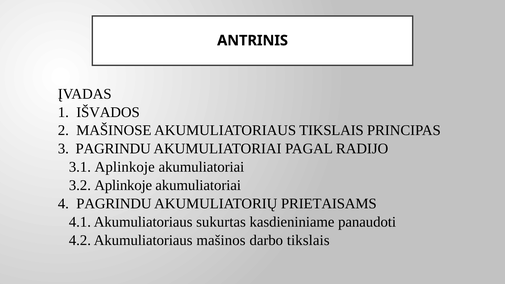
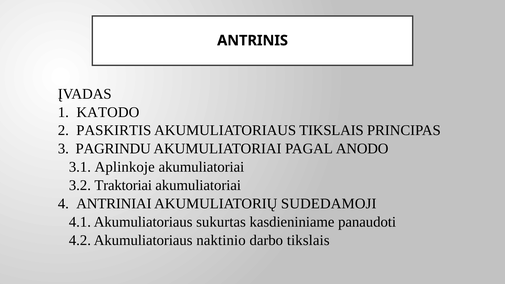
IŠVADOS: IŠVADOS -> KATODO
MAŠINOSE: MAŠINOSE -> PASKIRTIS
RADIJO: RADIJO -> ANODO
3.2 Aplinkoje: Aplinkoje -> Traktoriai
4 PAGRINDU: PAGRINDU -> ANTRINIAI
PRIETAISAMS: PRIETAISAMS -> SUDEDAMOJI
mašinos: mašinos -> naktinio
